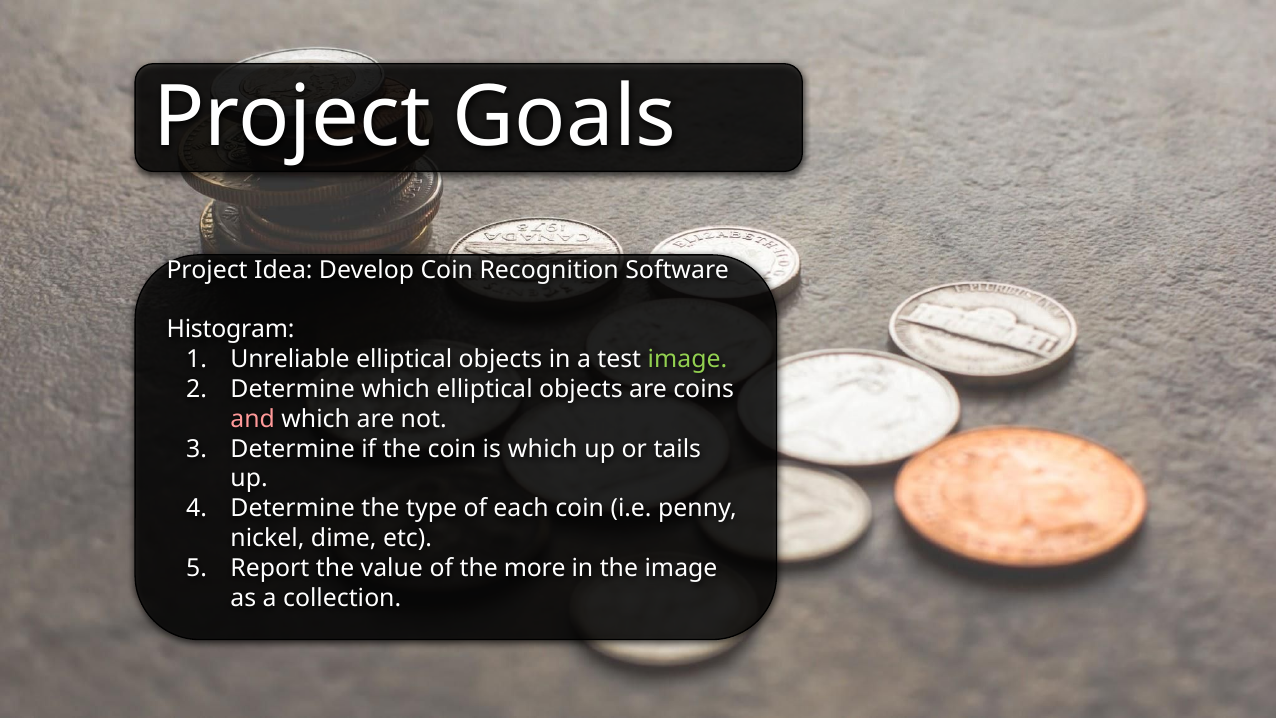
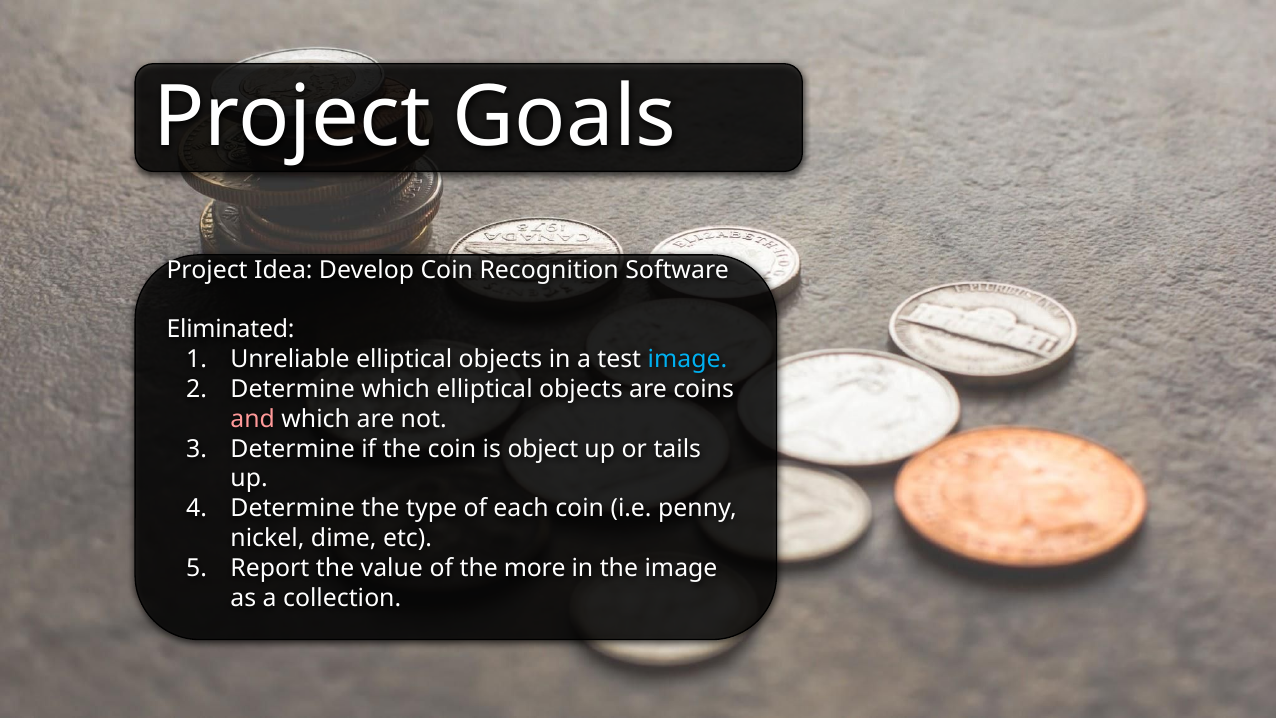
Histogram: Histogram -> Eliminated
image at (687, 359) colour: light green -> light blue
is which: which -> object
